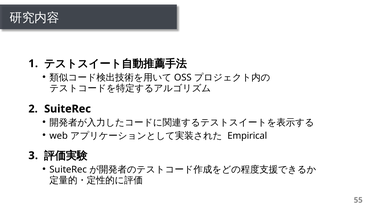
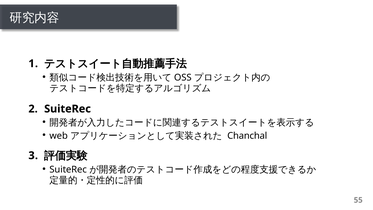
Empirical: Empirical -> Chanchal
